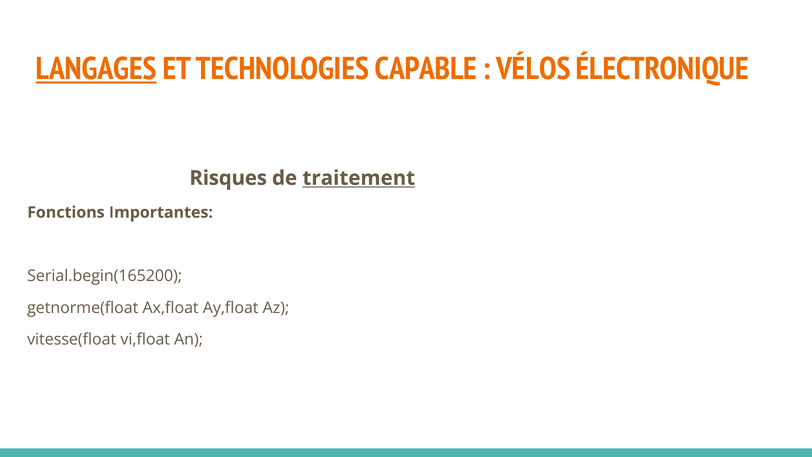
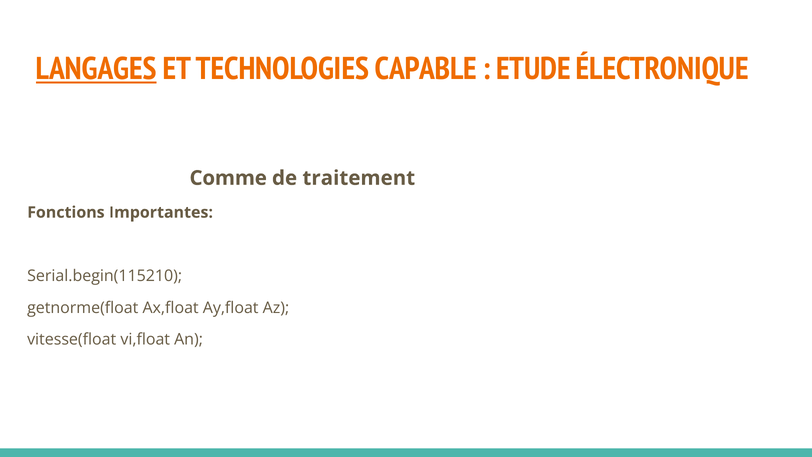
VÉLOS: VÉLOS -> ETUDE
Risques: Risques -> Comme
traitement underline: present -> none
Serial.begin(165200: Serial.begin(165200 -> Serial.begin(115210
